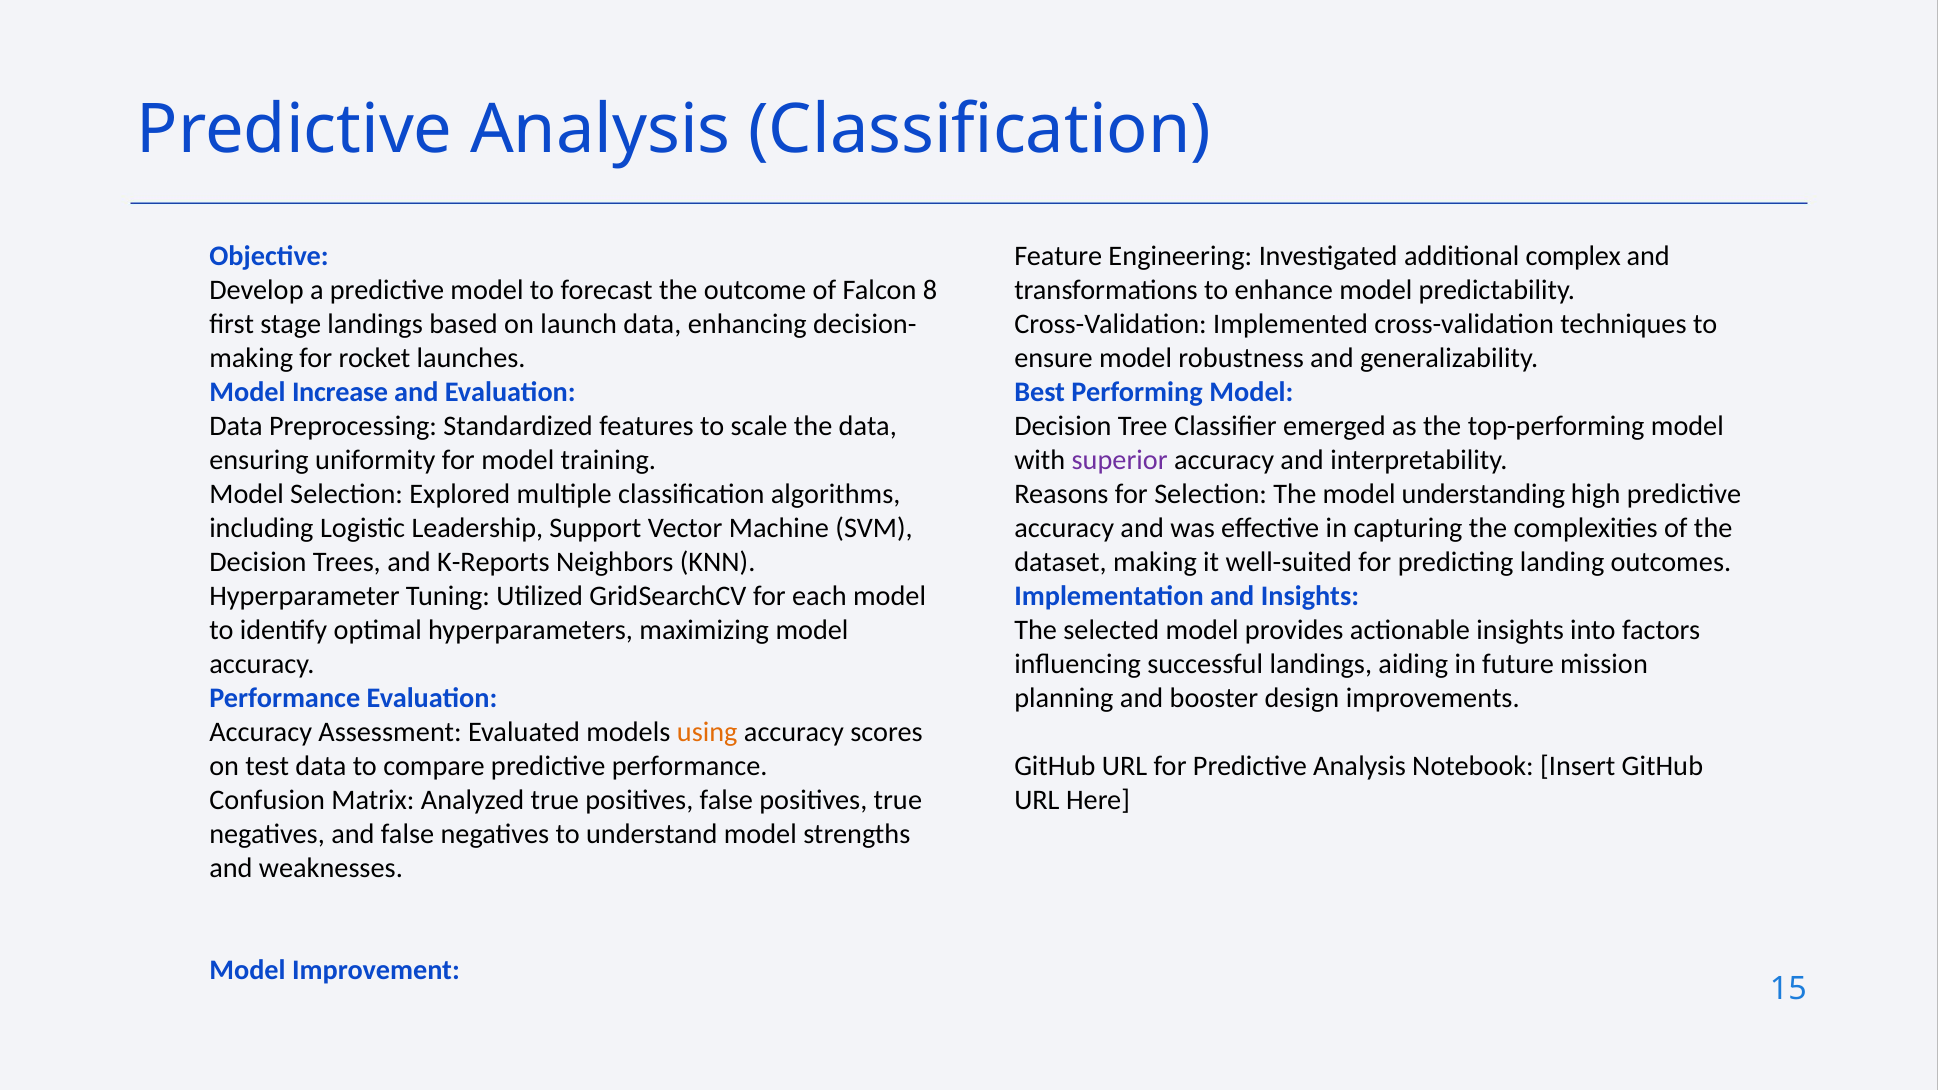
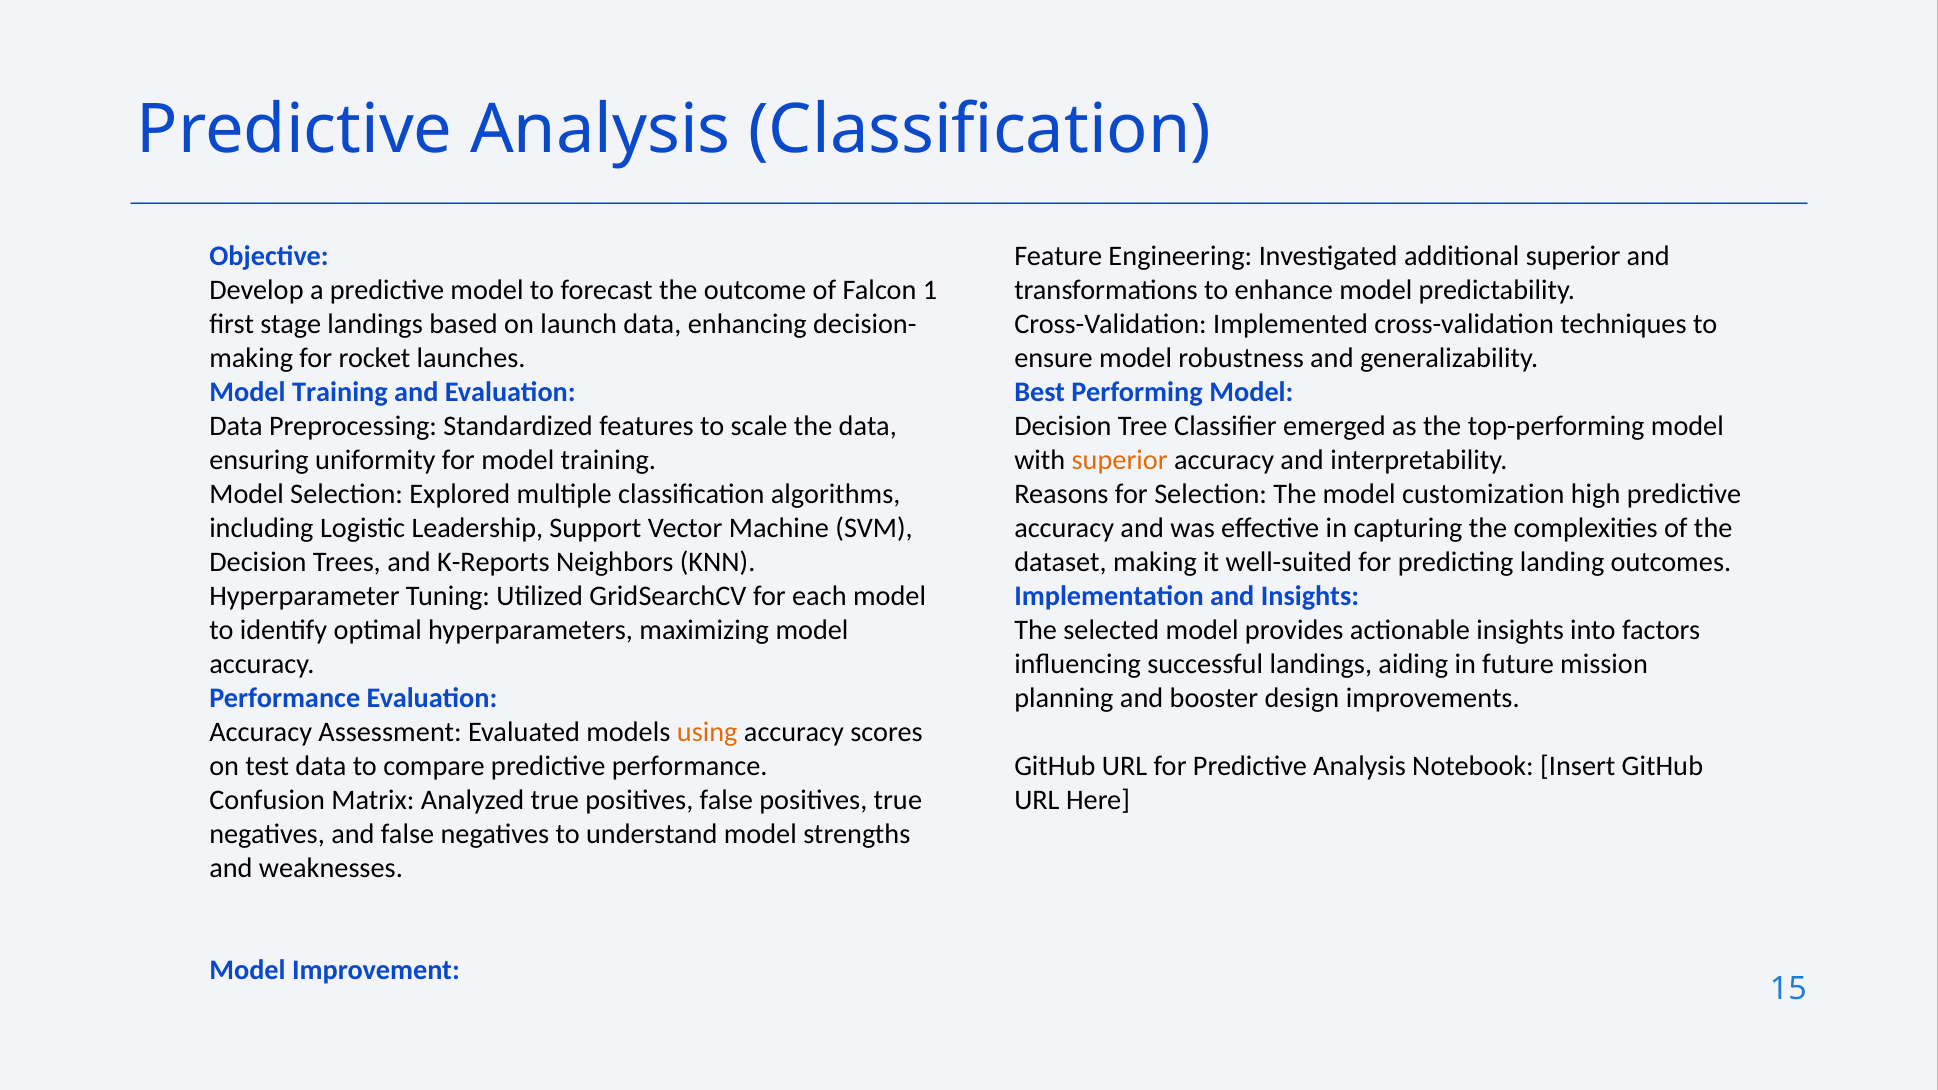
additional complex: complex -> superior
8: 8 -> 1
Increase at (340, 392): Increase -> Training
superior at (1120, 460) colour: purple -> orange
understanding: understanding -> customization
